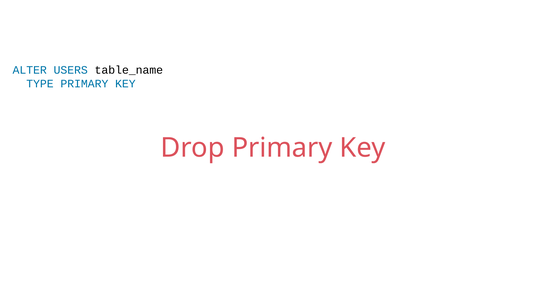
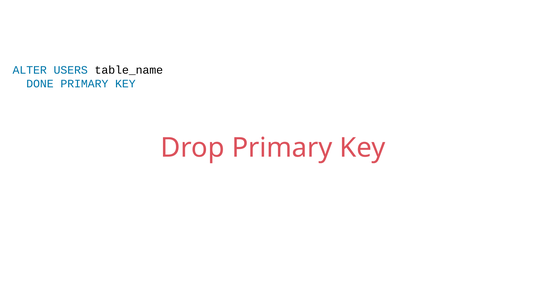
TYPE: TYPE -> DONE
